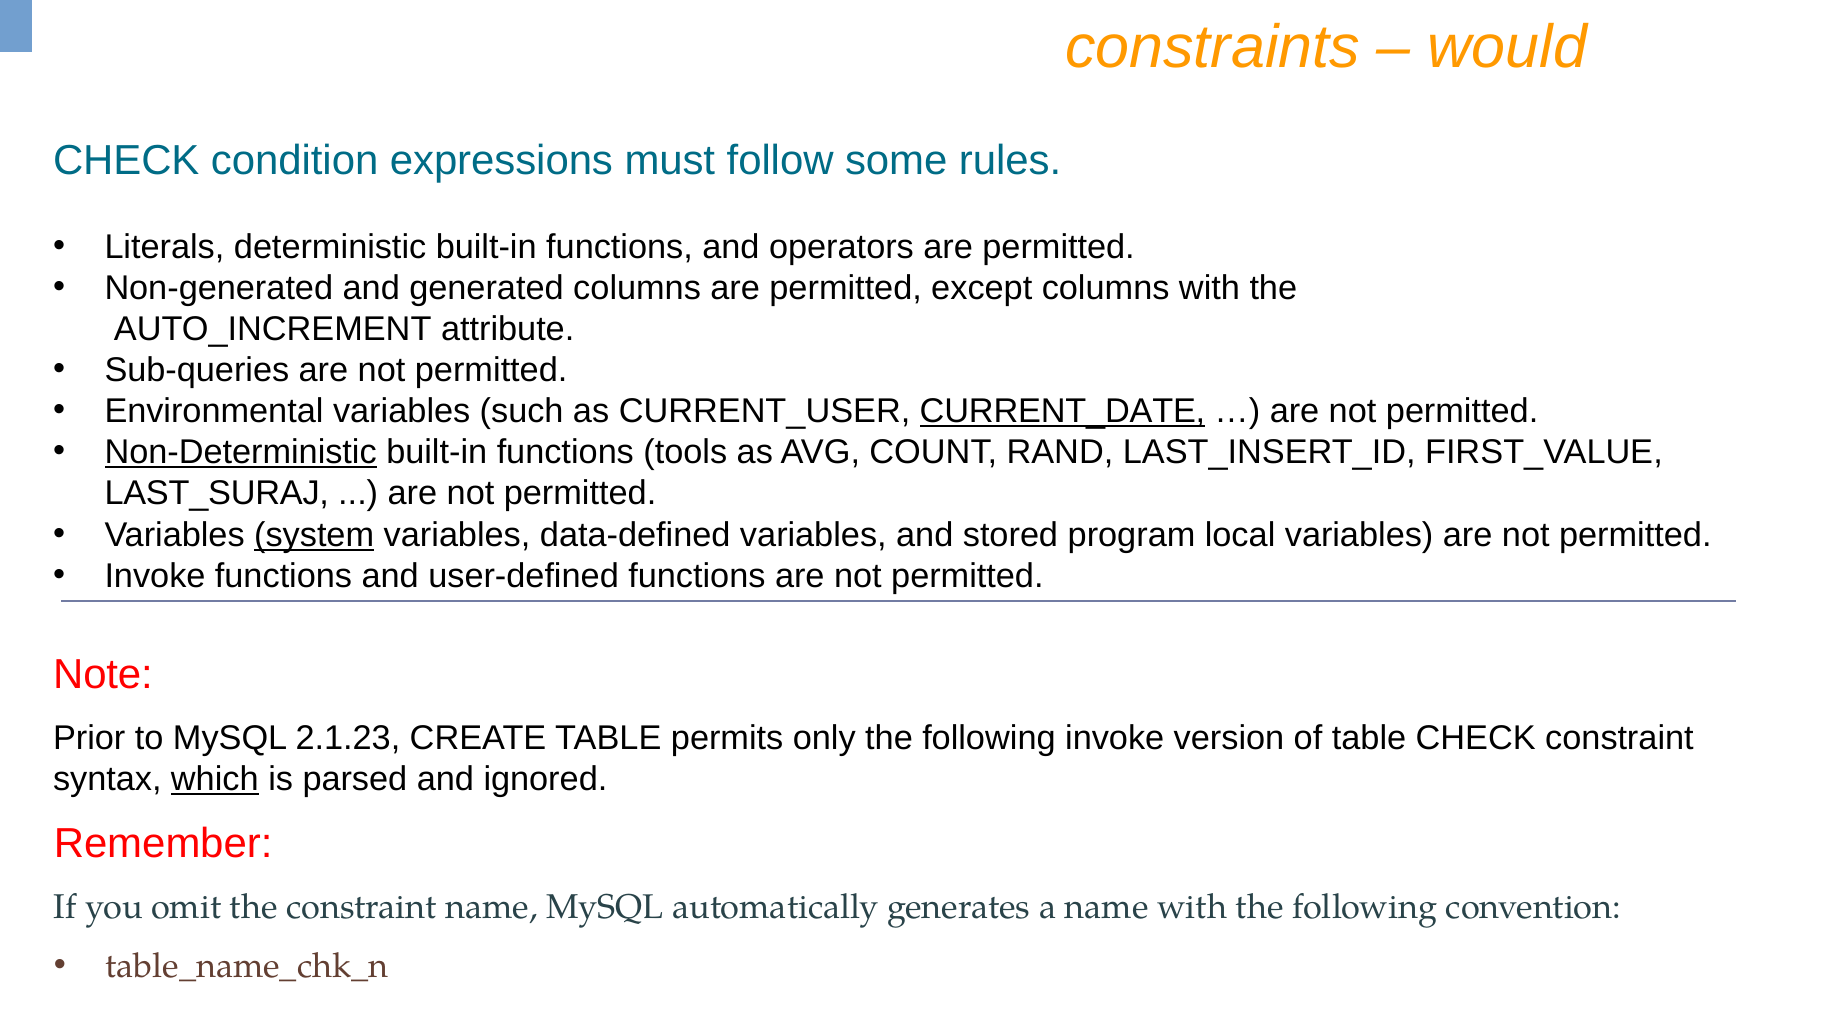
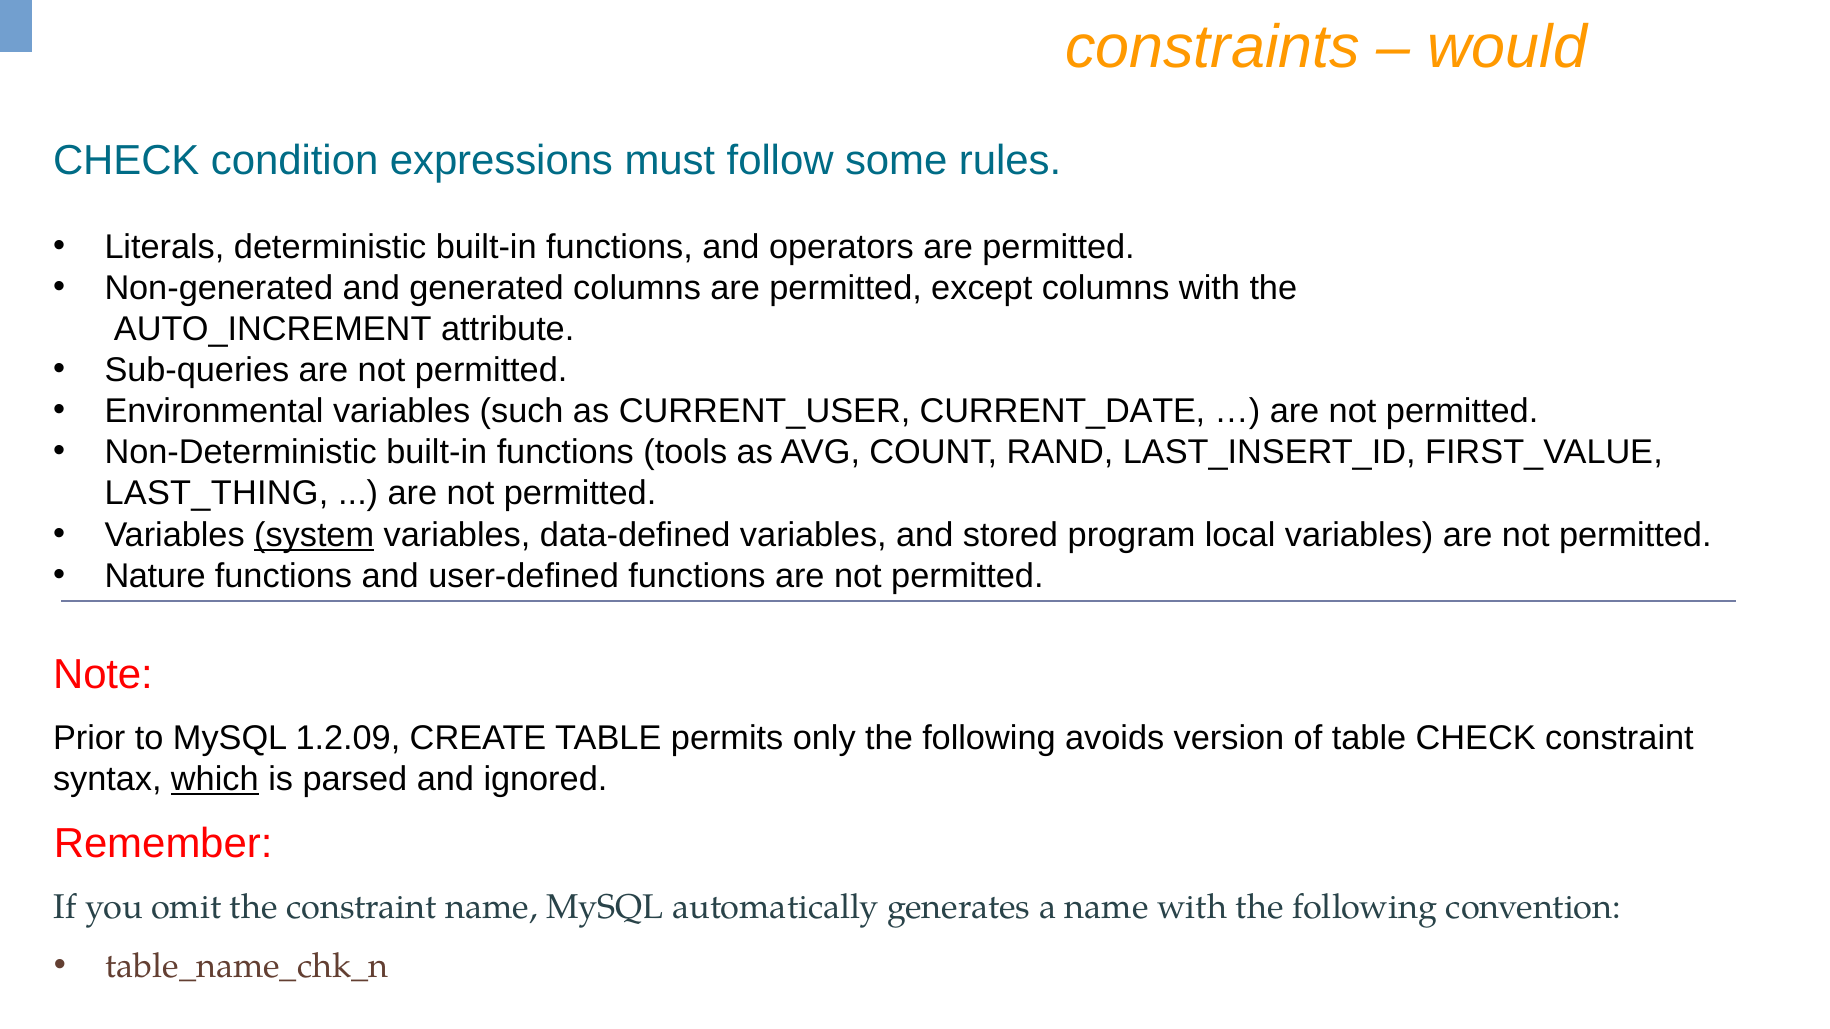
CURRENT_DATE underline: present -> none
Non-Deterministic underline: present -> none
LAST_SURAJ: LAST_SURAJ -> LAST_THING
Invoke at (155, 576): Invoke -> Nature
2.1.23: 2.1.23 -> 1.2.09
following invoke: invoke -> avoids
